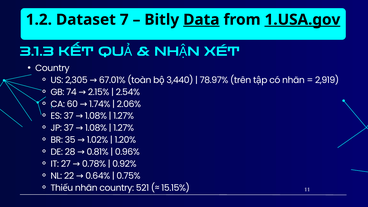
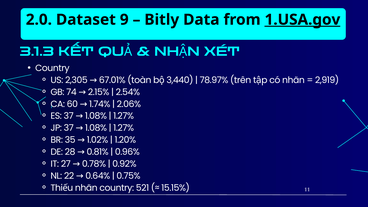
1.2: 1.2 -> 2.0
7: 7 -> 9
Data underline: present -> none
